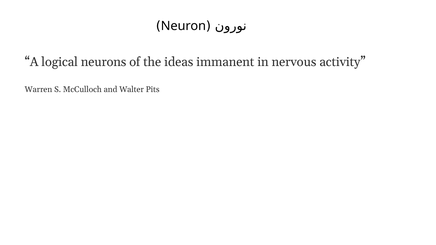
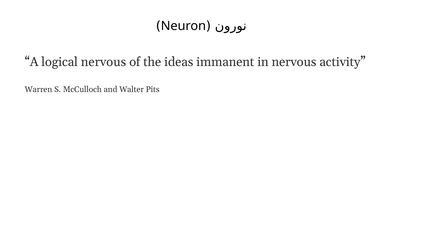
logical neurons: neurons -> nervous
